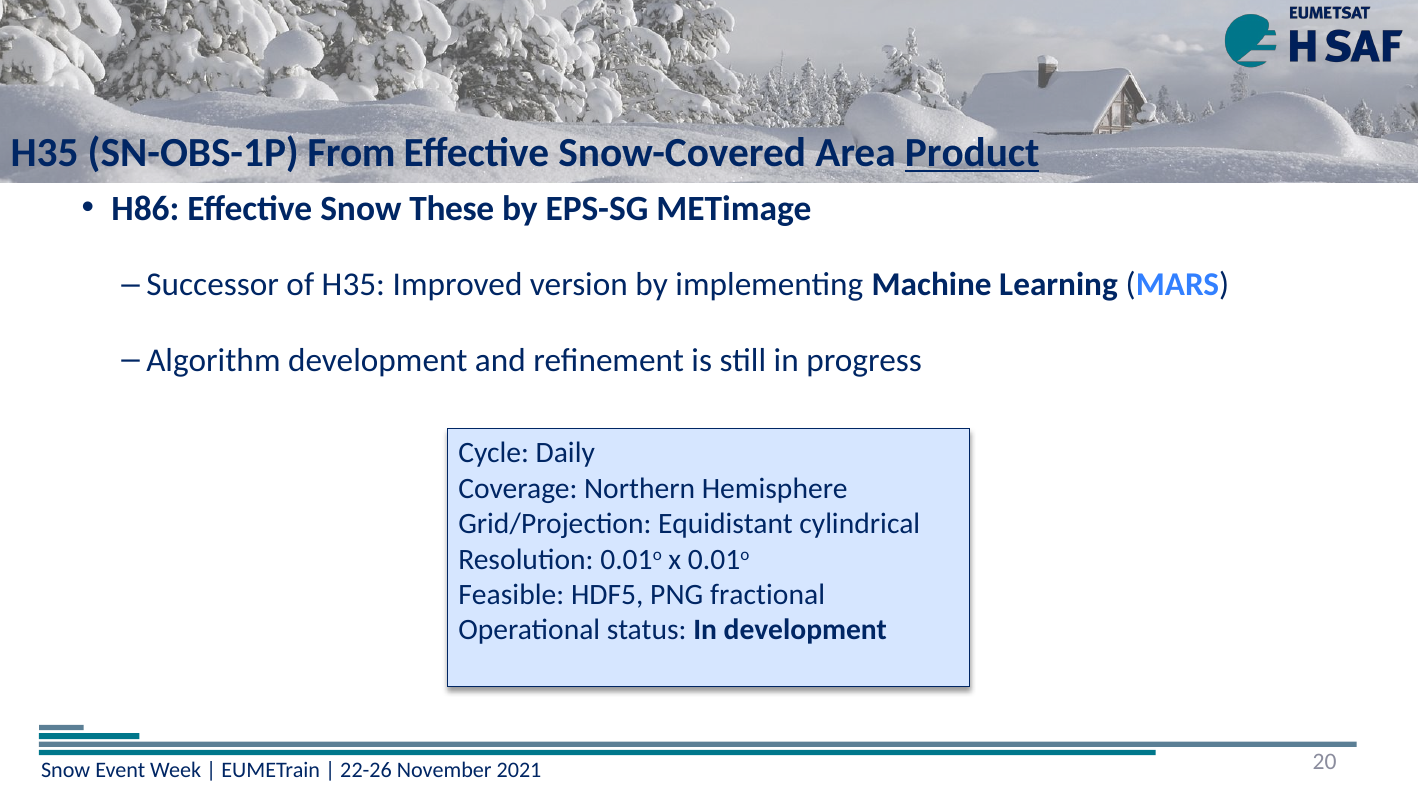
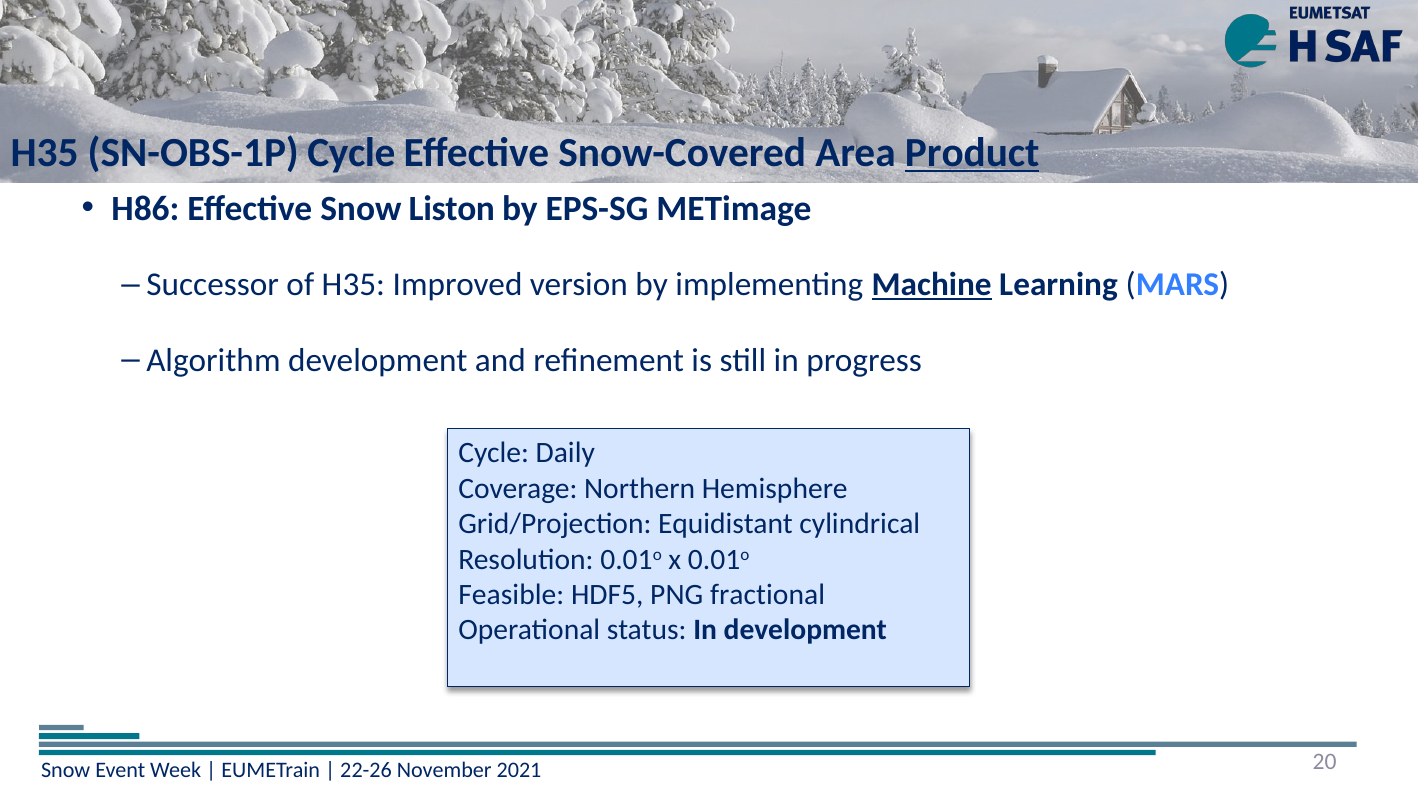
SN-OBS-1P From: From -> Cycle
These: These -> Liston
Machine underline: none -> present
